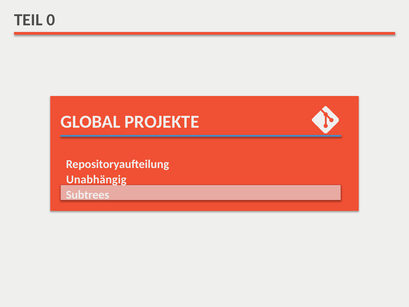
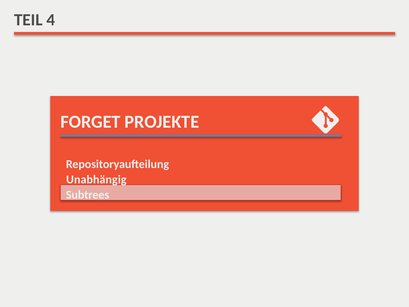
0: 0 -> 4
GLOBAL: GLOBAL -> FORGET
